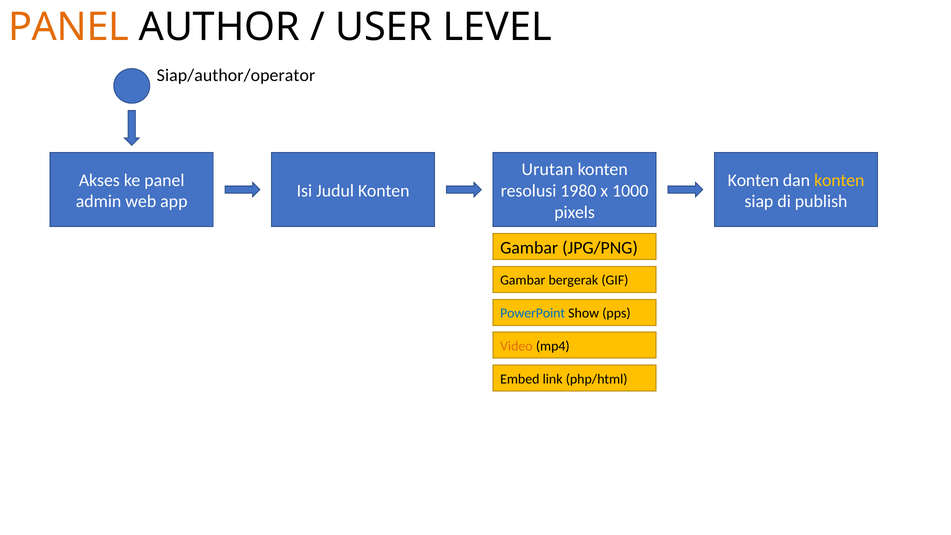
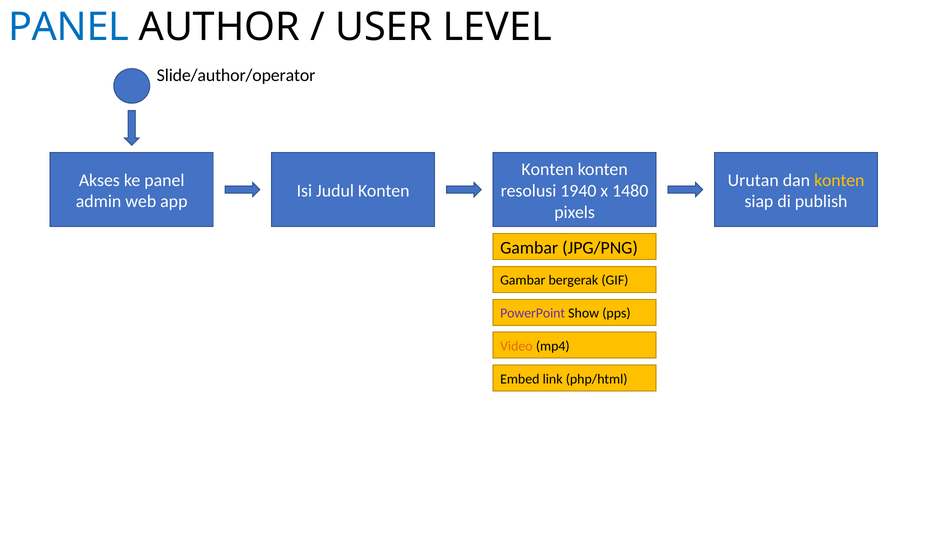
PANEL at (69, 27) colour: orange -> blue
Siap/author/operator: Siap/author/operator -> Slide/author/operator
Urutan at (547, 169): Urutan -> Konten
Konten at (753, 180): Konten -> Urutan
1980: 1980 -> 1940
1000: 1000 -> 1480
PowerPoint colour: blue -> purple
